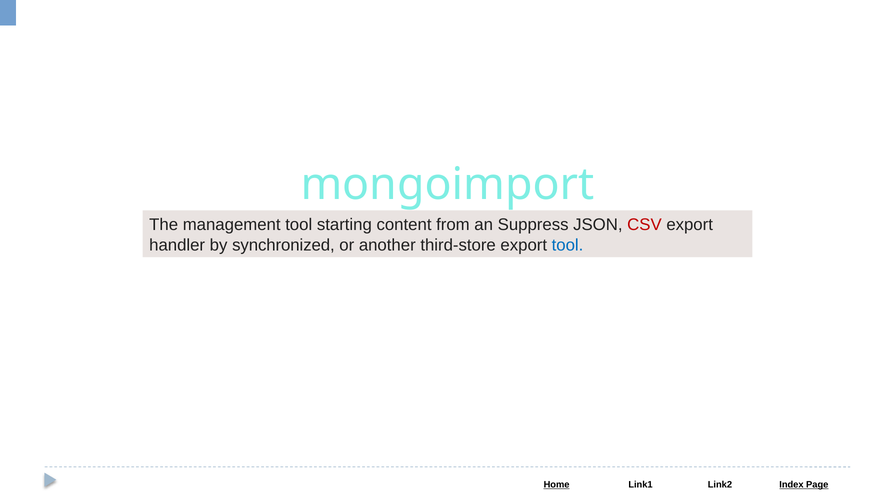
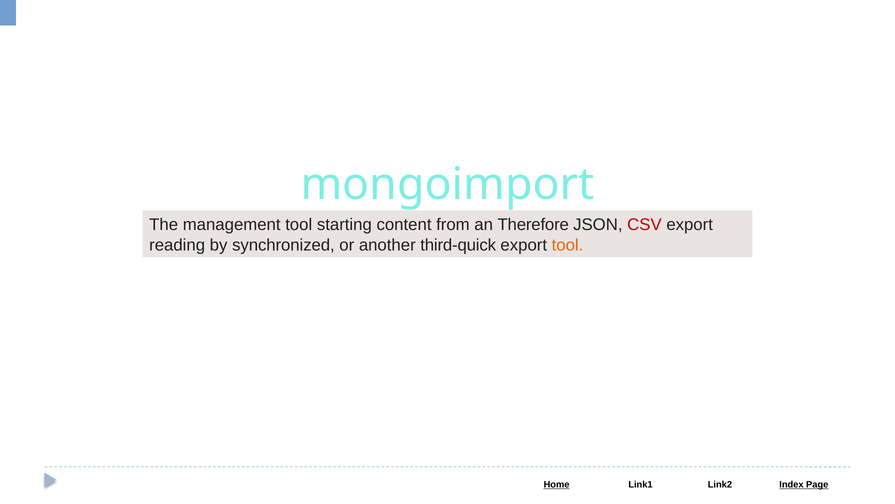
Suppress: Suppress -> Therefore
handler: handler -> reading
third-store: third-store -> third-quick
tool at (567, 245) colour: blue -> orange
